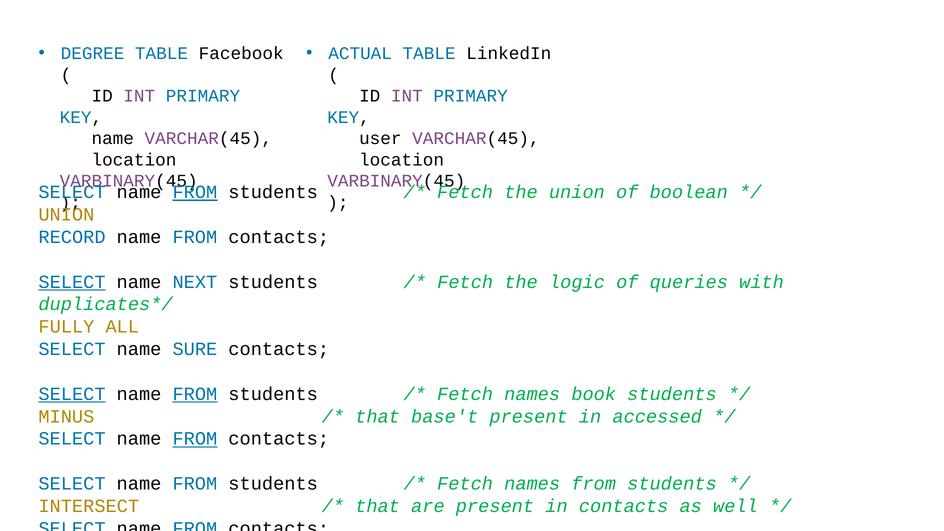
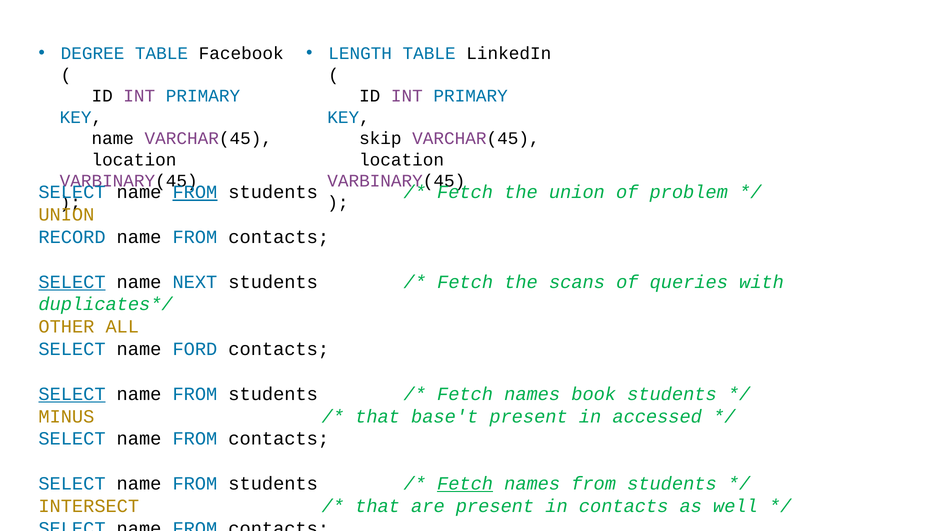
ACTUAL: ACTUAL -> LENGTH
user: user -> skip
boolean: boolean -> problem
logic: logic -> scans
FULLY: FULLY -> OTHER
SURE: SURE -> FORD
FROM at (195, 394) underline: present -> none
FROM at (195, 439) underline: present -> none
Fetch at (465, 484) underline: none -> present
